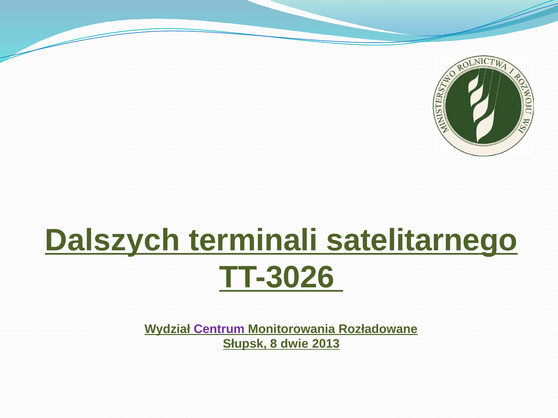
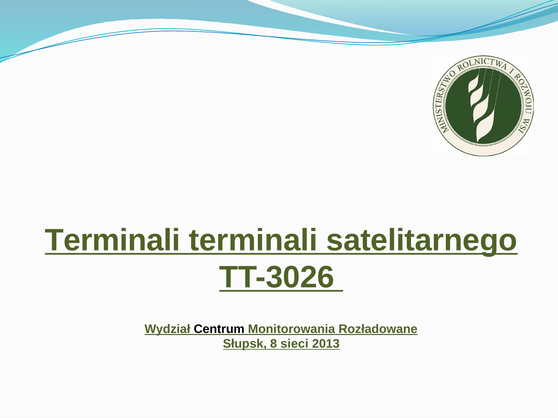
Dalszych at (112, 241): Dalszych -> Terminali
Centrum colour: purple -> black
dwie: dwie -> sieci
